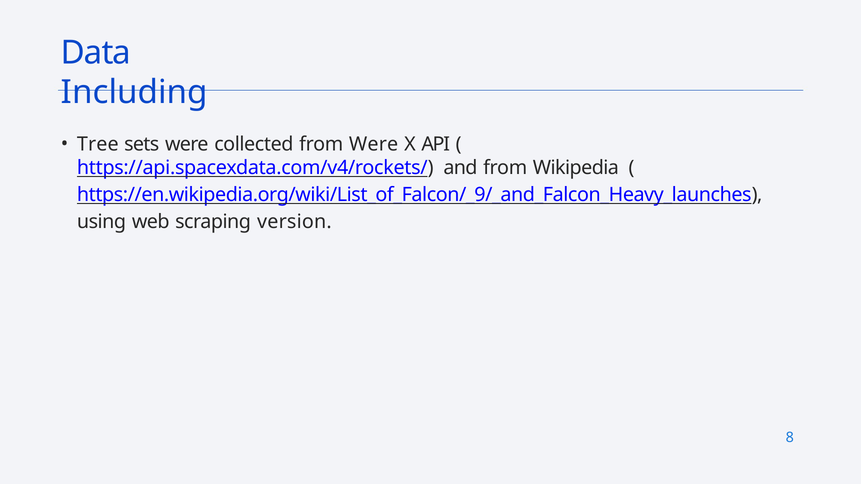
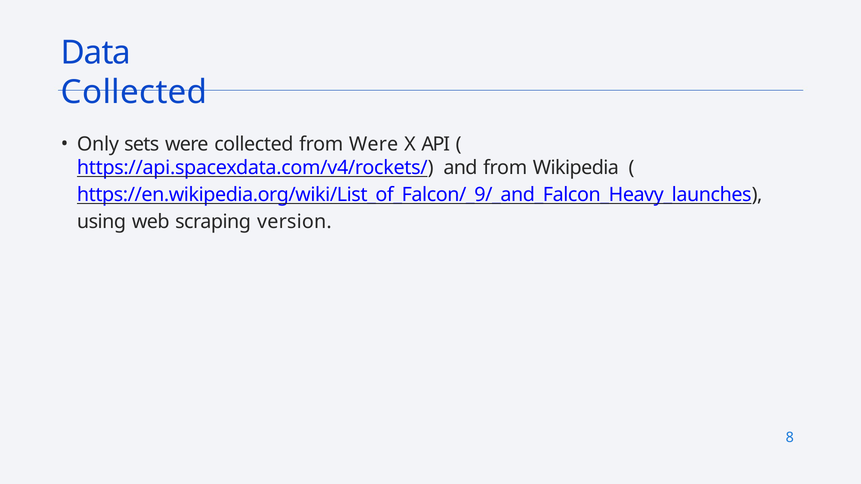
Including at (134, 92): Including -> Collected
Tree: Tree -> Only
